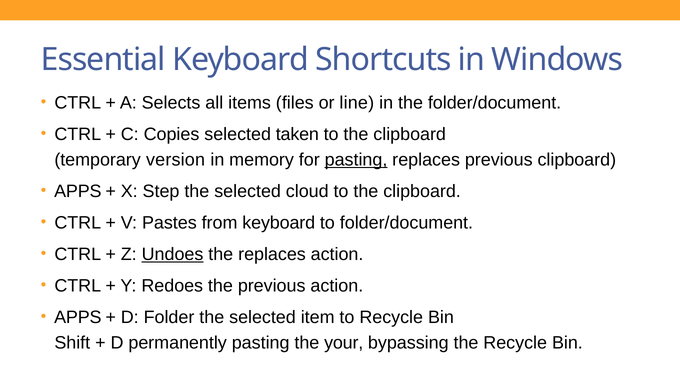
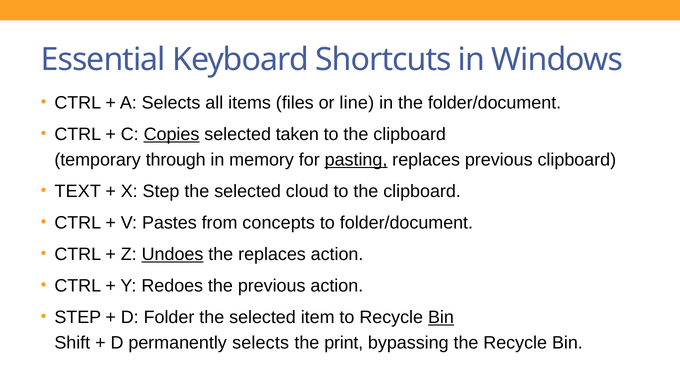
Copies underline: none -> present
version: version -> through
APPS at (78, 192): APPS -> TEXT
from keyboard: keyboard -> concepts
APPS at (78, 318): APPS -> STEP
Bin at (441, 318) underline: none -> present
permanently pasting: pasting -> selects
your: your -> print
